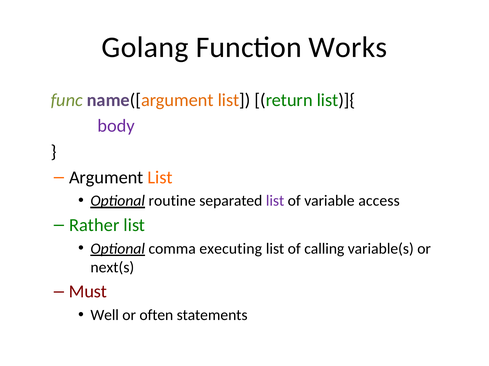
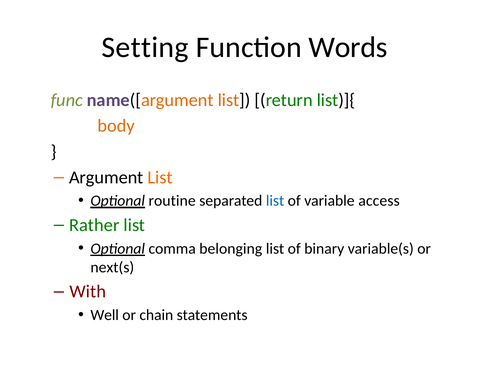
Golang: Golang -> Setting
Works: Works -> Words
body colour: purple -> orange
list at (275, 201) colour: purple -> blue
executing: executing -> belonging
calling: calling -> binary
Must: Must -> With
often: often -> chain
